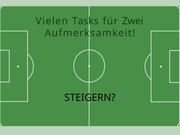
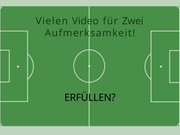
Tasks: Tasks -> Video
STEIGERN: STEIGERN -> ERFÜLLEN
